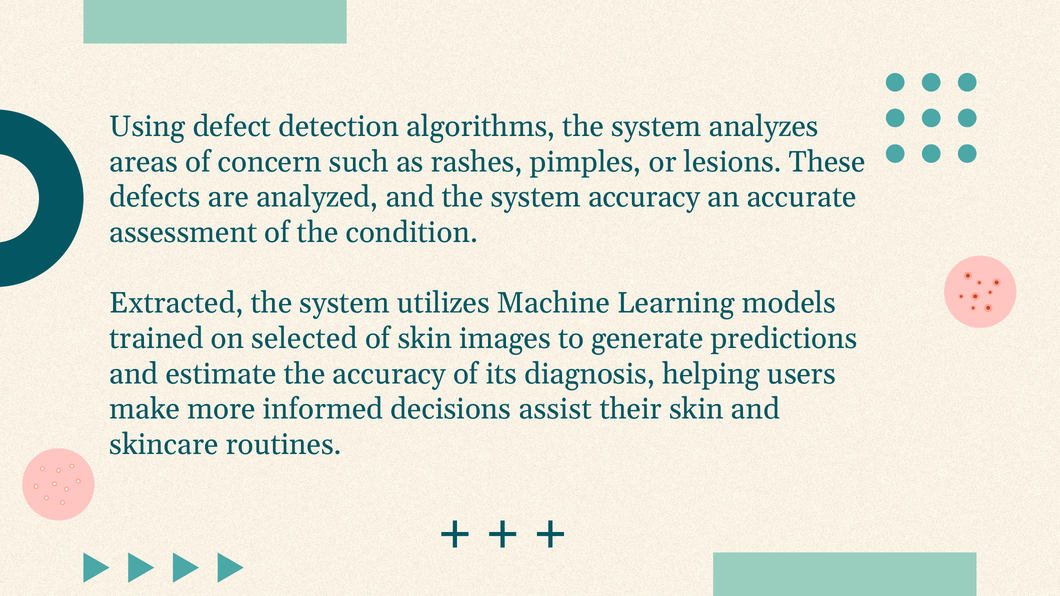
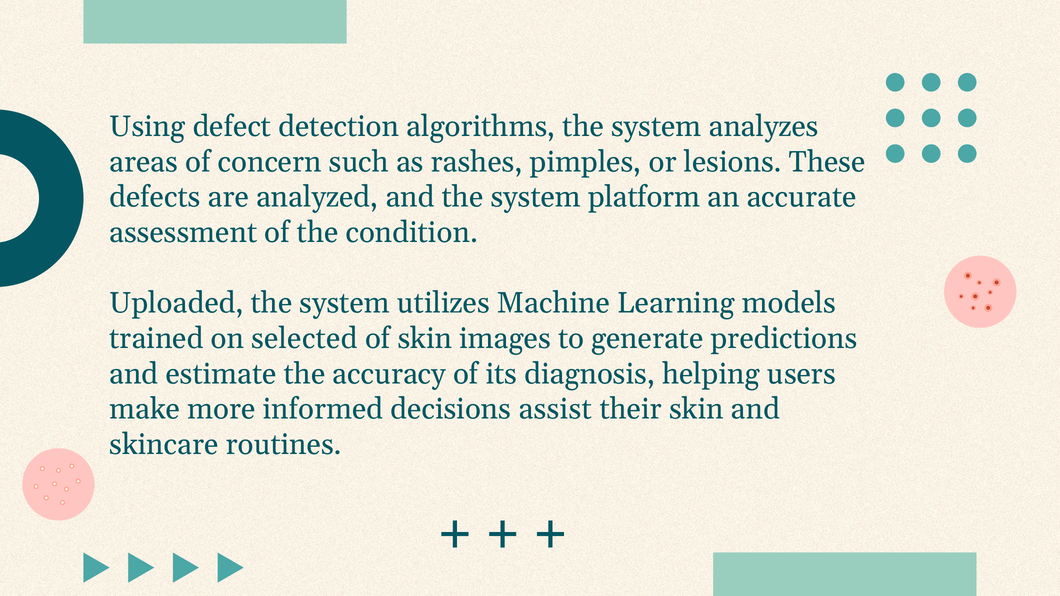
system accuracy: accuracy -> platform
Extracted: Extracted -> Uploaded
